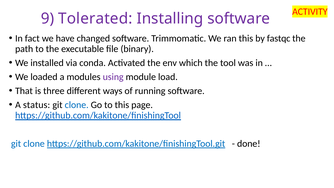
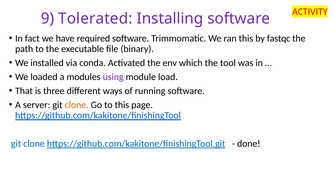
changed: changed -> required
status: status -> server
clone at (77, 105) colour: blue -> orange
